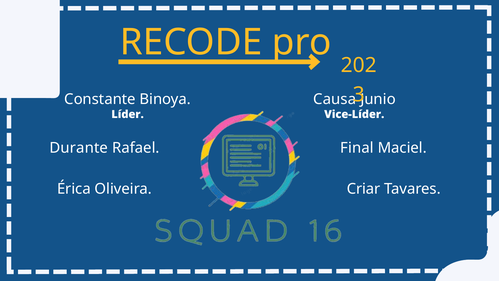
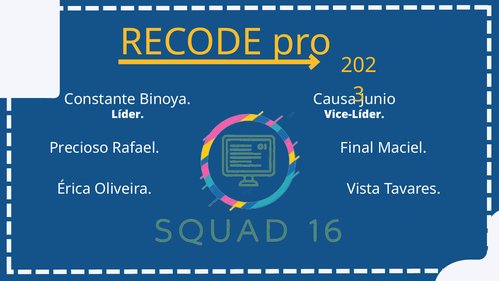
Durante: Durante -> Precioso
Criar: Criar -> Vista
